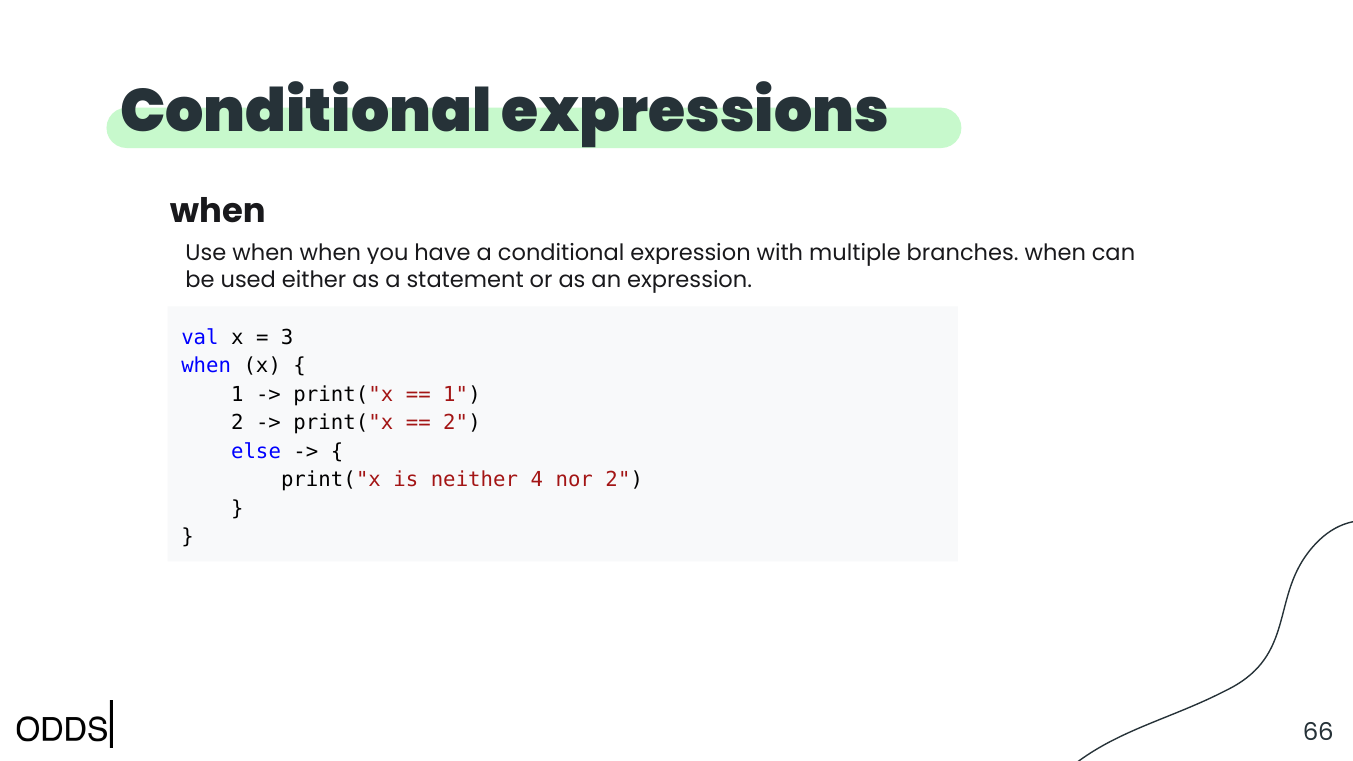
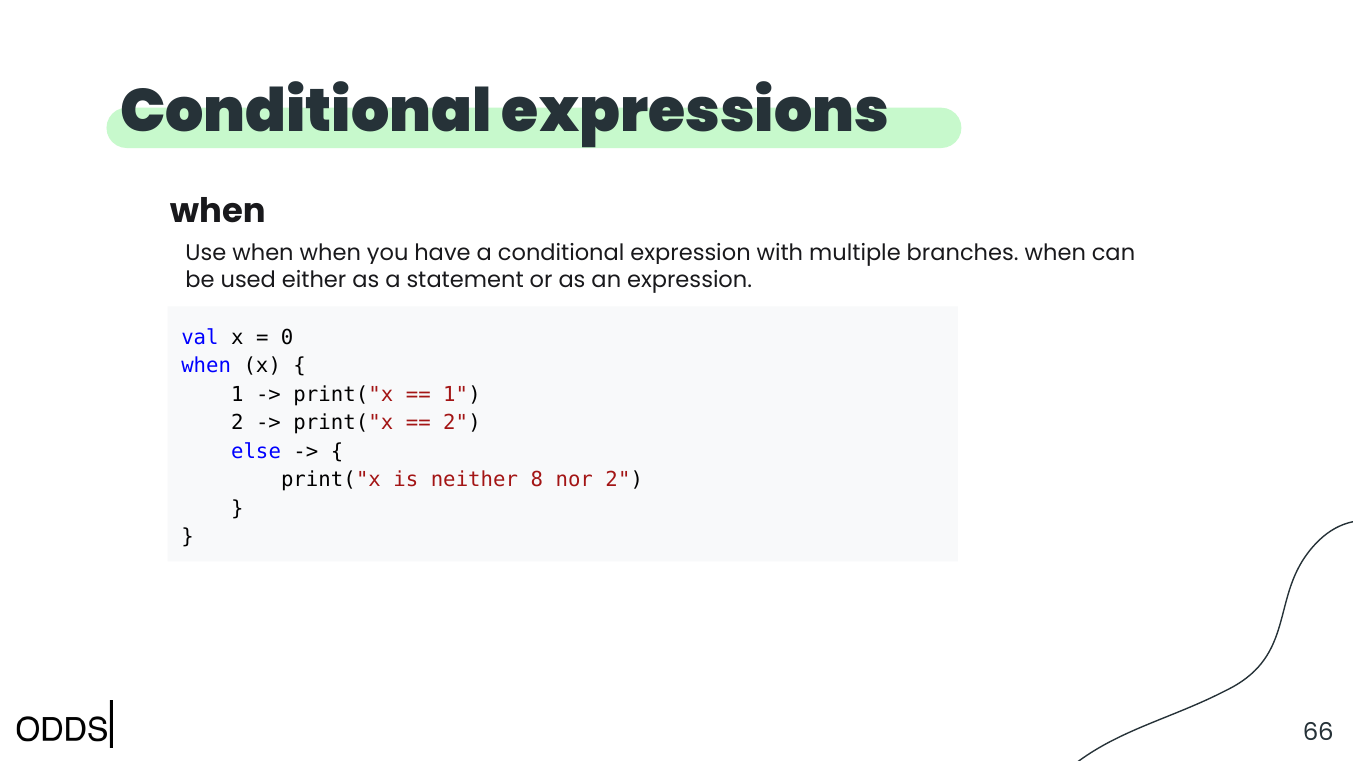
3: 3 -> 0
4: 4 -> 8
